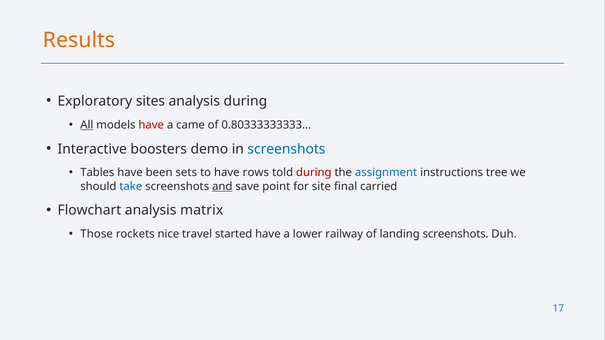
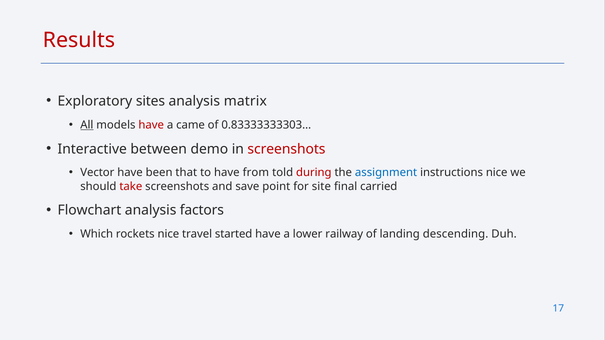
Results colour: orange -> red
analysis during: during -> matrix
0.80333333333…: 0.80333333333… -> 0.83333333303…
boosters: boosters -> between
screenshots at (286, 149) colour: blue -> red
Tables: Tables -> Vector
sets: sets -> that
rows: rows -> from
instructions tree: tree -> nice
take colour: blue -> red
and underline: present -> none
matrix: matrix -> factors
Those: Those -> Which
landing screenshots: screenshots -> descending
